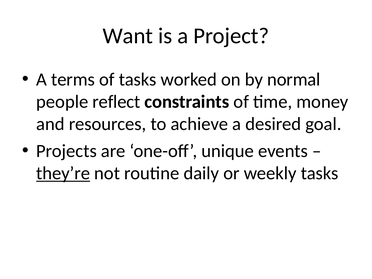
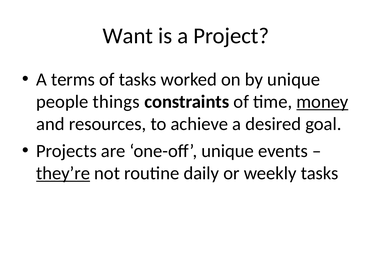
by normal: normal -> unique
reflect: reflect -> things
money underline: none -> present
